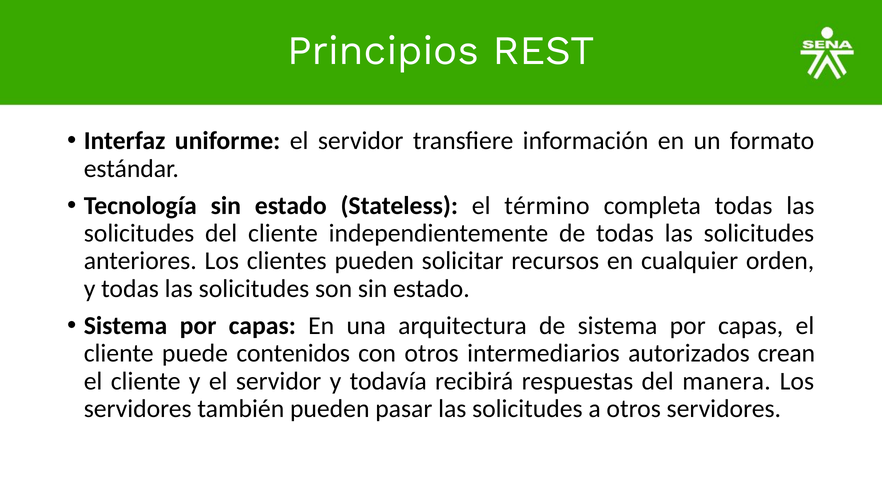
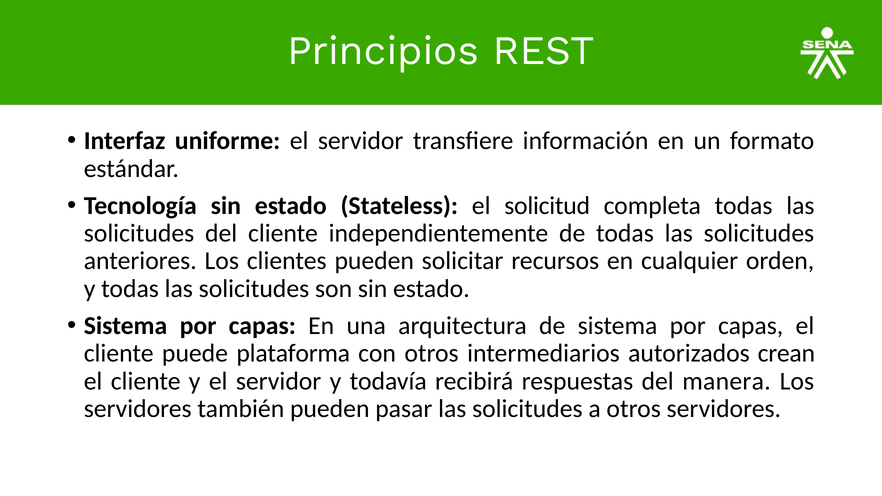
término: término -> solicitud
contenidos: contenidos -> plataforma
